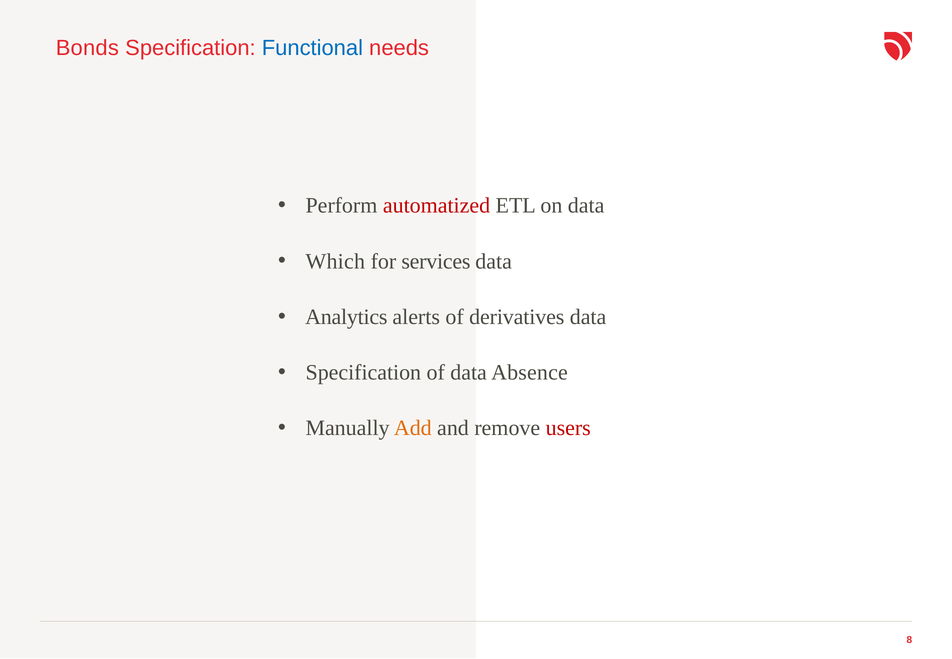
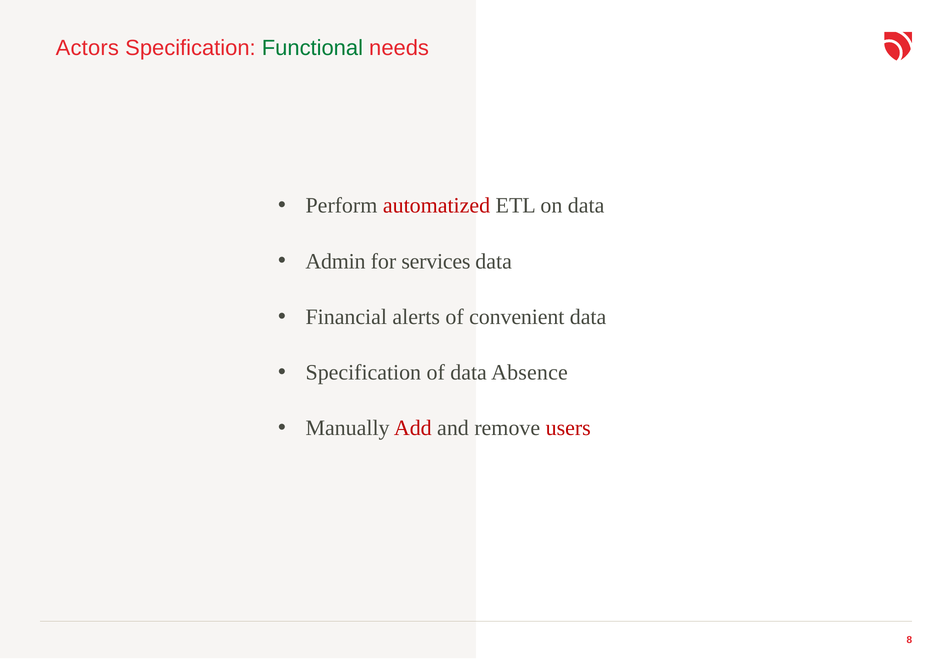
Bonds: Bonds -> Actors
Functional colour: blue -> green
Which: Which -> Admin
Analytics: Analytics -> Financial
derivatives: derivatives -> convenient
Add colour: orange -> red
